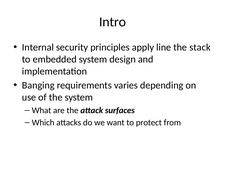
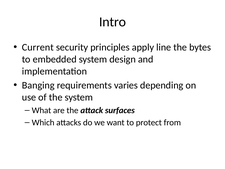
Internal: Internal -> Current
stack: stack -> bytes
